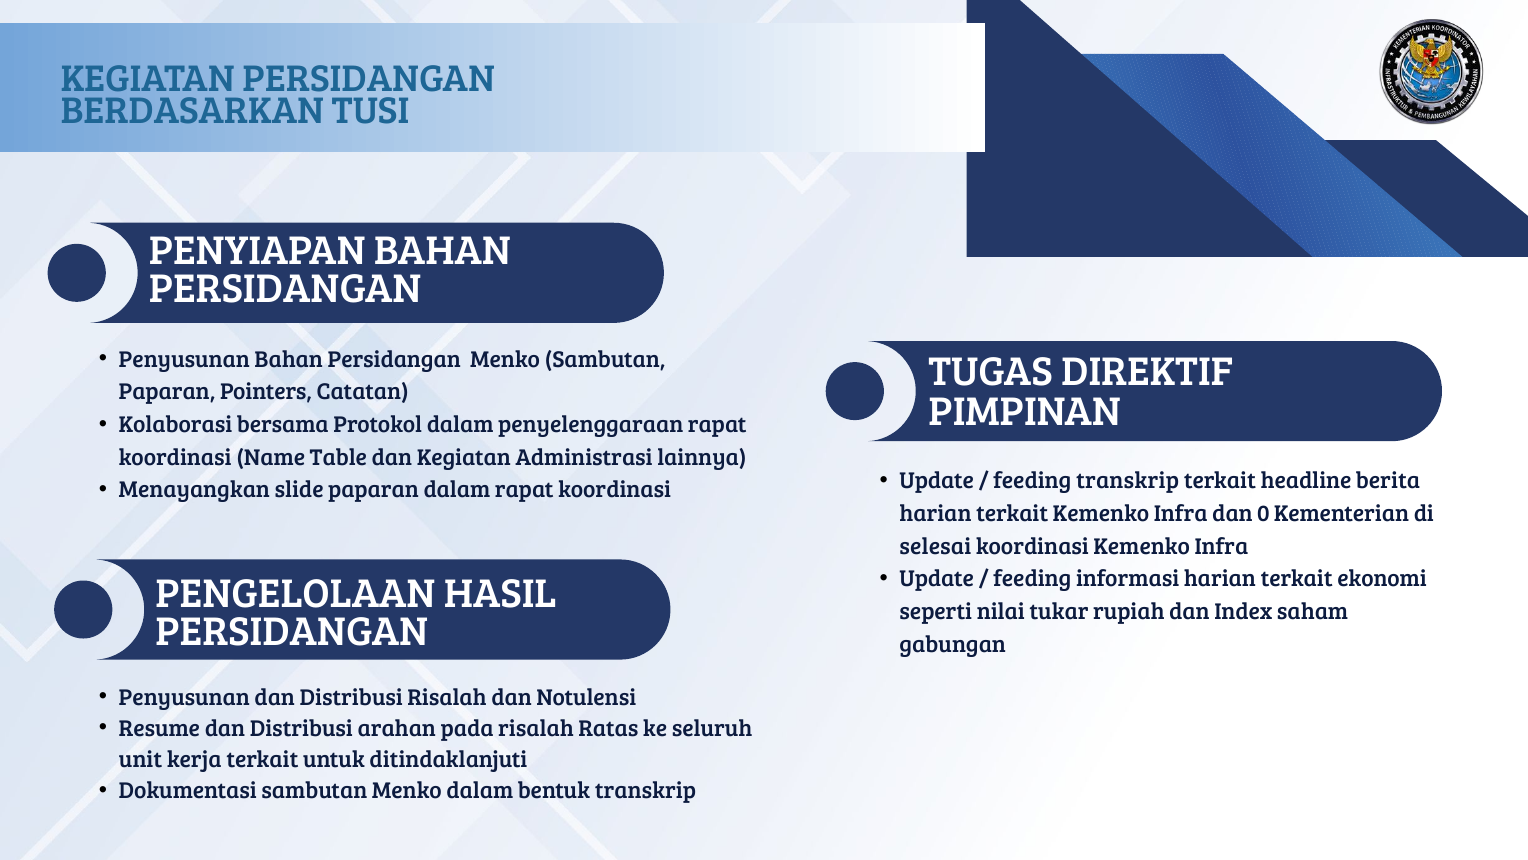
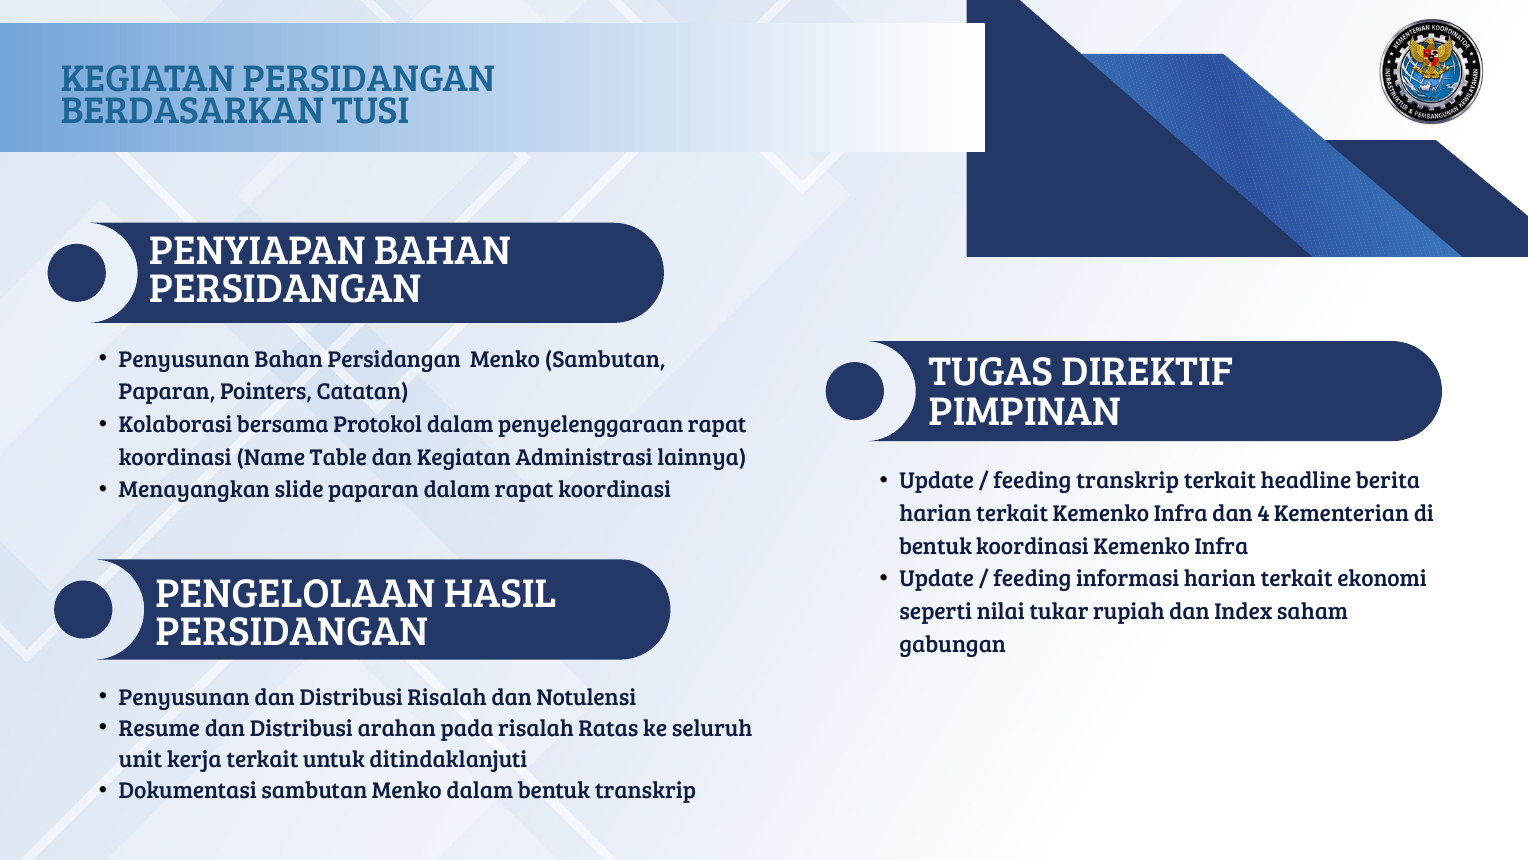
0: 0 -> 4
selesai at (935, 546): selesai -> bentuk
